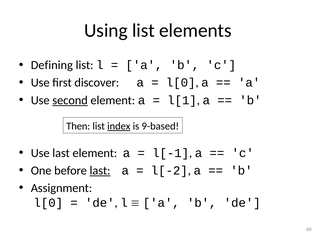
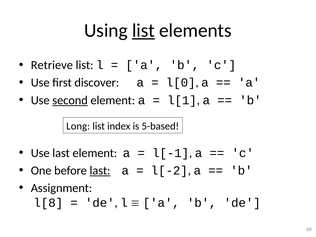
list at (143, 31) underline: none -> present
Defining: Defining -> Retrieve
Then: Then -> Long
index underline: present -> none
9-based: 9-based -> 5-based
l[0 at (48, 203): l[0 -> l[8
